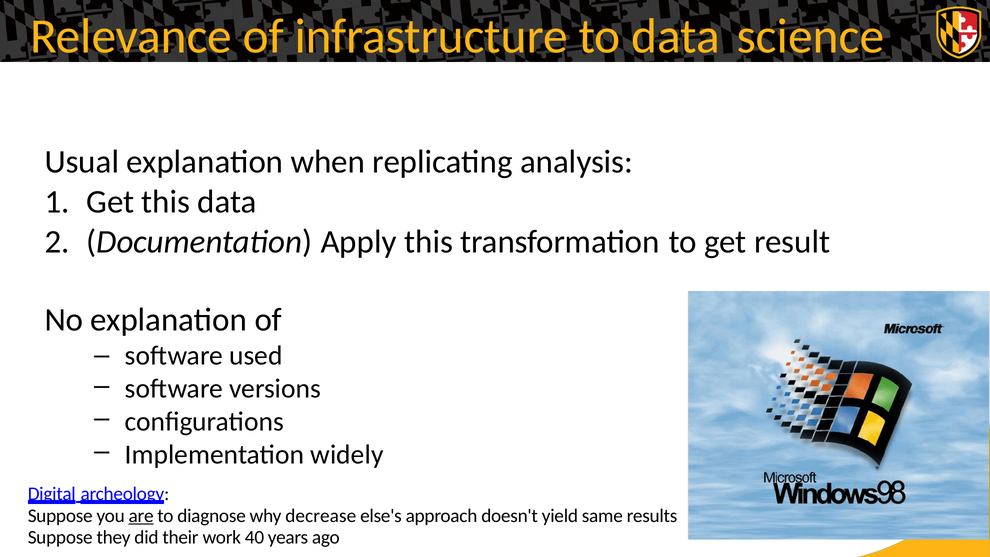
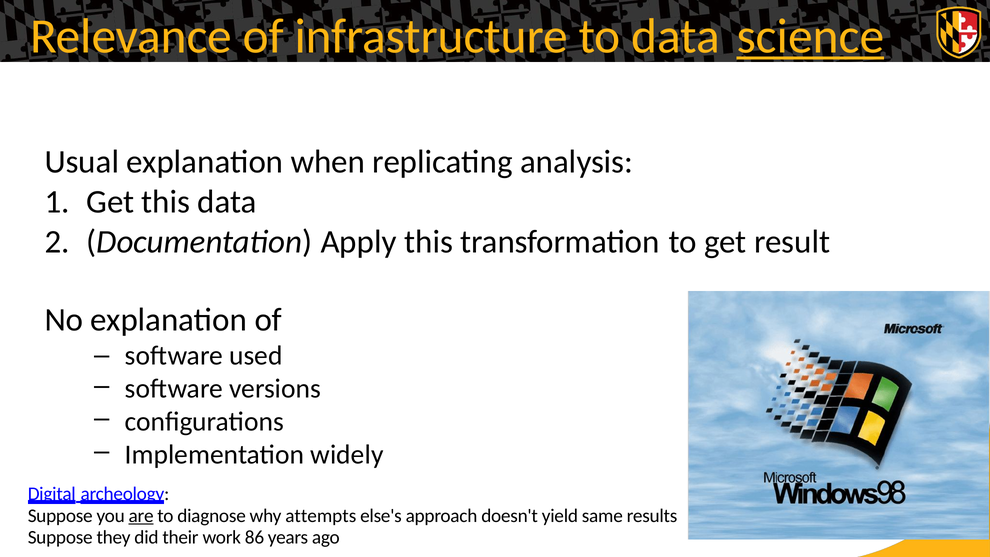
science underline: none -> present
decrease: decrease -> attempts
40: 40 -> 86
